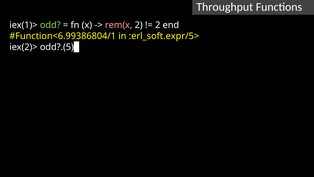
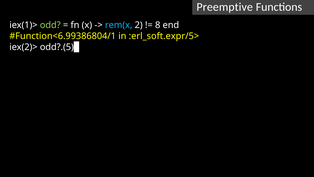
Throughput: Throughput -> Preemptive
rem(x colour: pink -> light blue
2 at (158, 25): 2 -> 8
